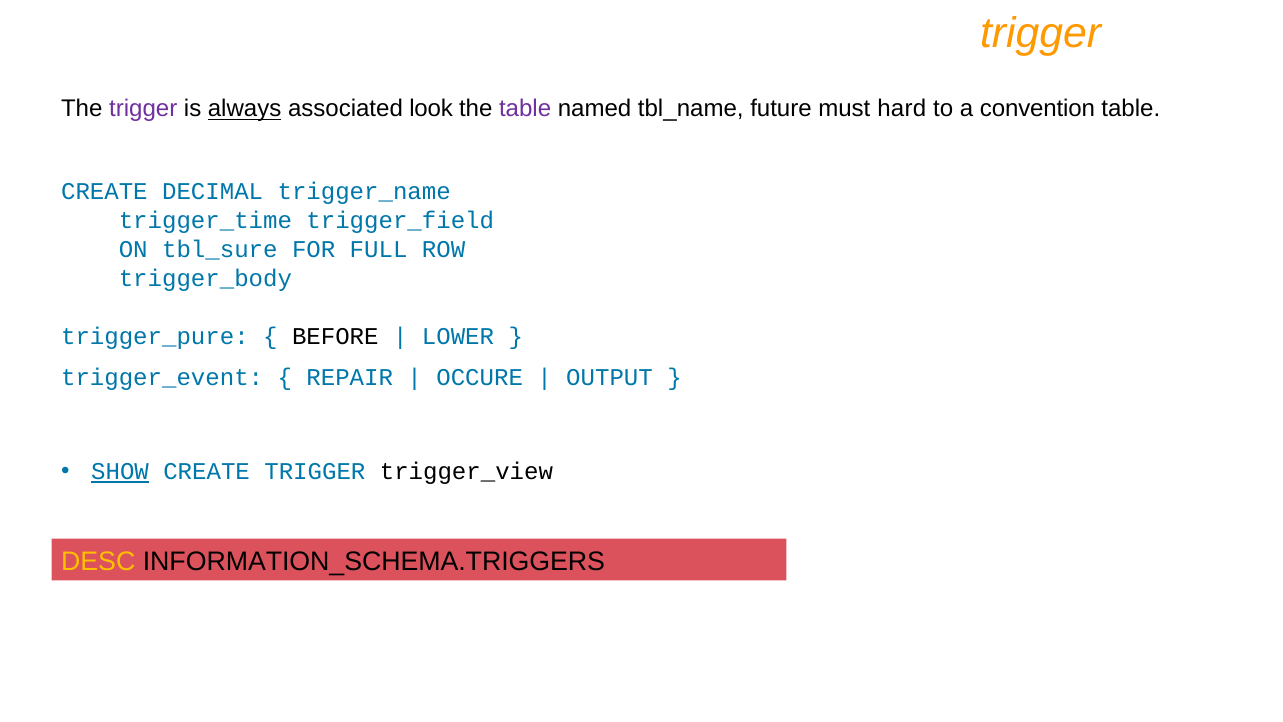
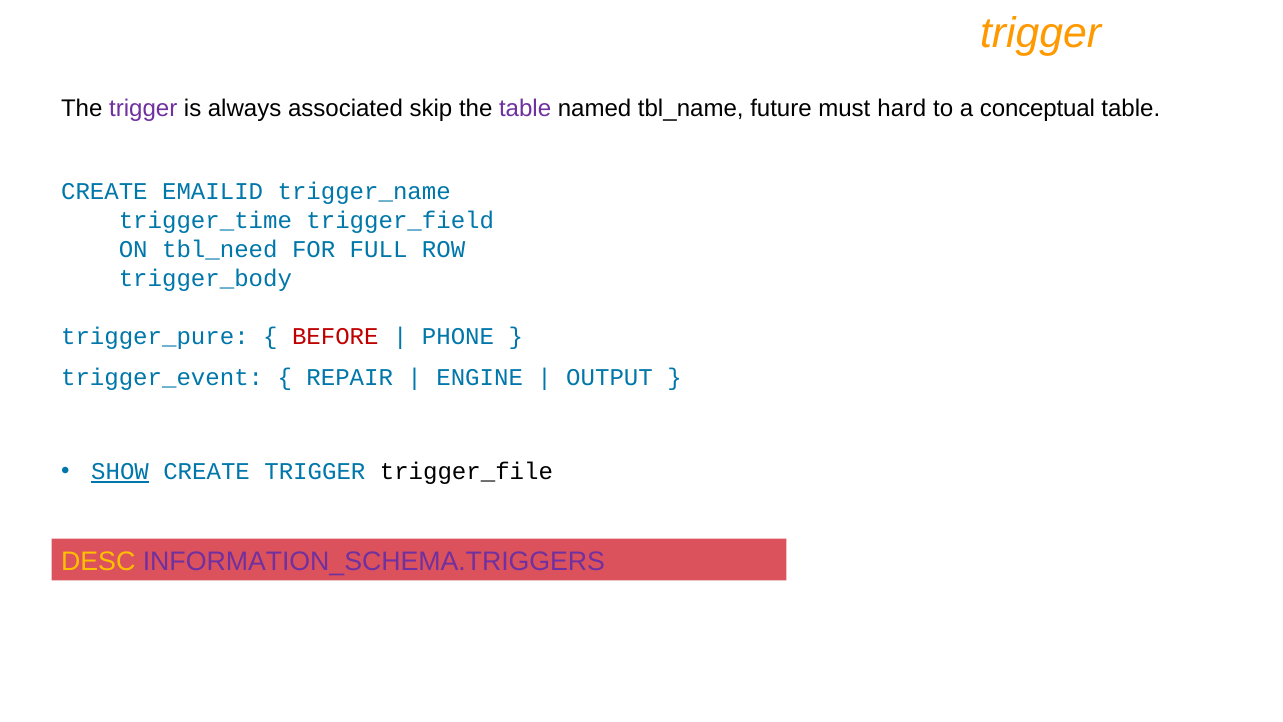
always underline: present -> none
look: look -> skip
convention: convention -> conceptual
DECIMAL: DECIMAL -> EMAILID
tbl_sure: tbl_sure -> tbl_need
BEFORE colour: black -> red
LOWER: LOWER -> PHONE
OCCURE: OCCURE -> ENGINE
trigger_view: trigger_view -> trigger_file
INFORMATION_SCHEMA.TRIGGERS colour: black -> purple
